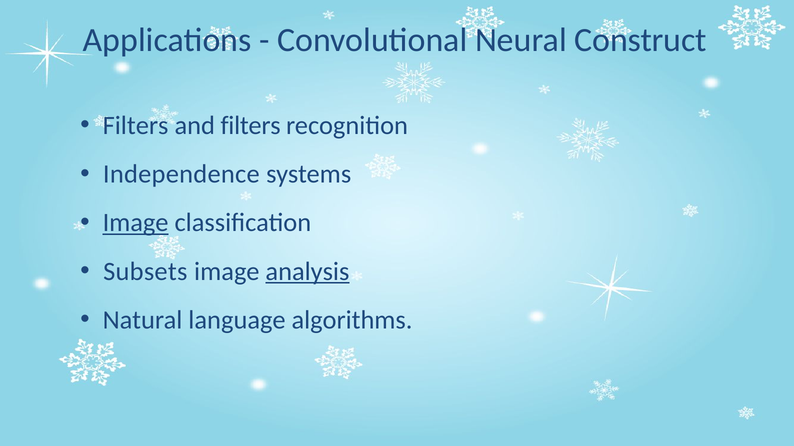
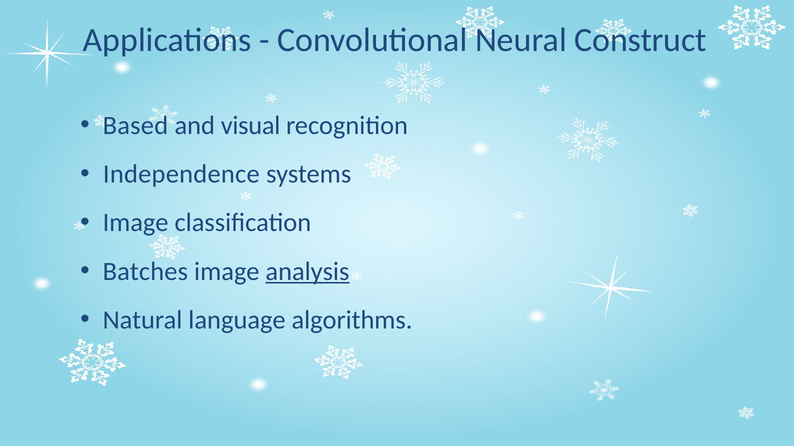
Filters at (136, 126): Filters -> Based
and filters: filters -> visual
Image at (136, 223) underline: present -> none
Subsets: Subsets -> Batches
